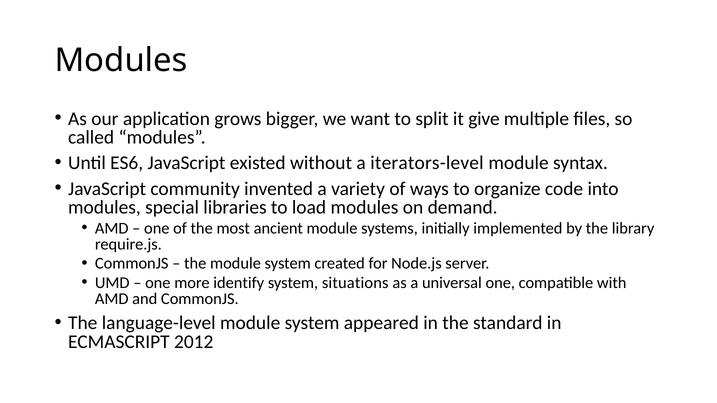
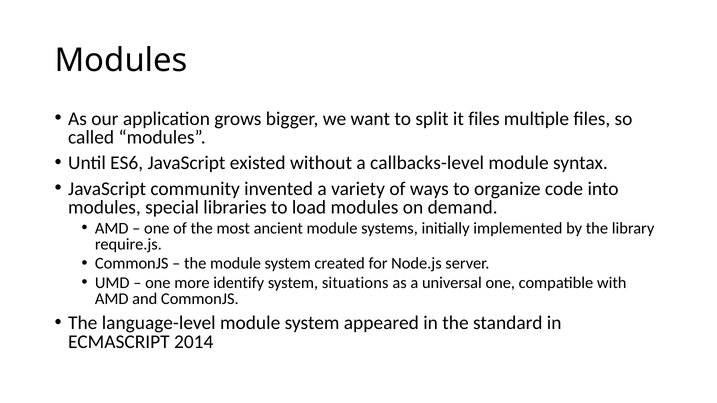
it give: give -> files
iterators-level: iterators-level -> callbacks-level
2012: 2012 -> 2014
